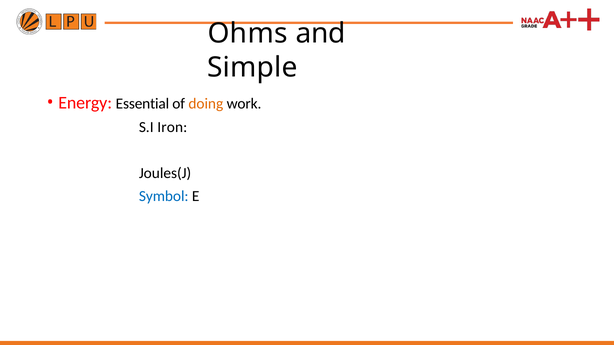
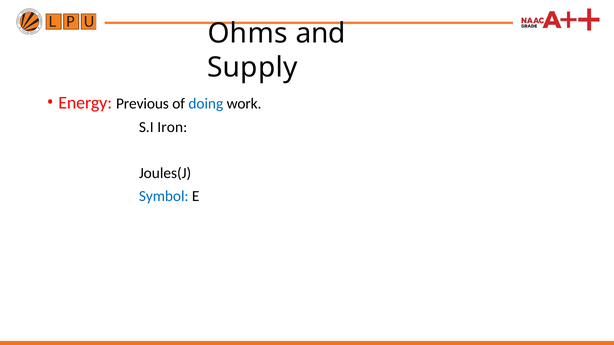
Simple: Simple -> Supply
Essential: Essential -> Previous
doing colour: orange -> blue
